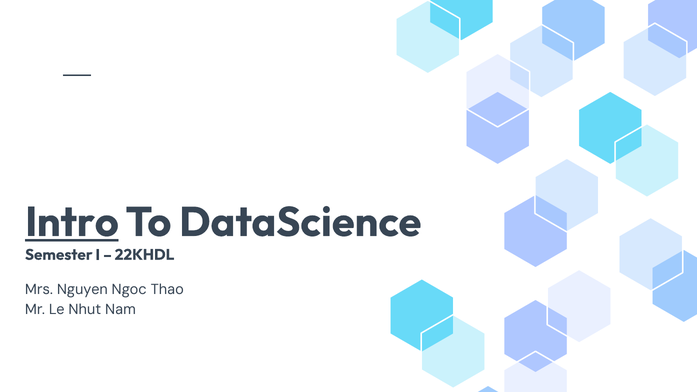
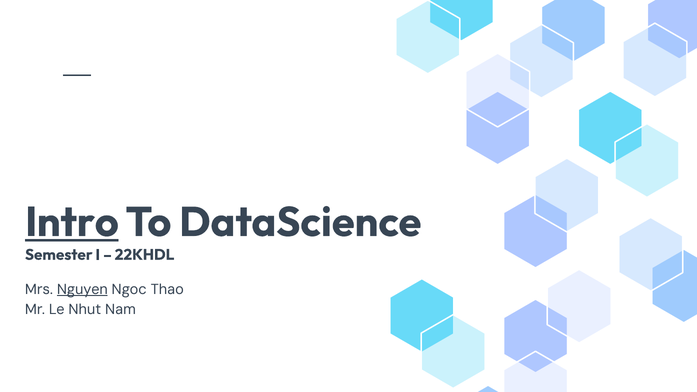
Nguyen underline: none -> present
